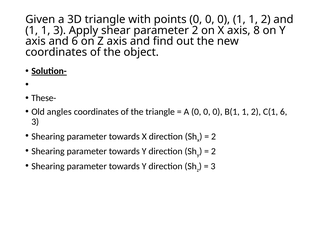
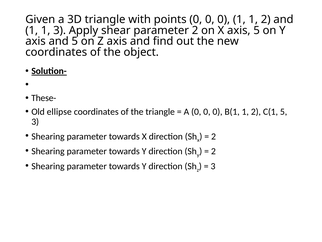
axis 8: 8 -> 5
and 6: 6 -> 5
angles: angles -> ellipse
C(1 6: 6 -> 5
